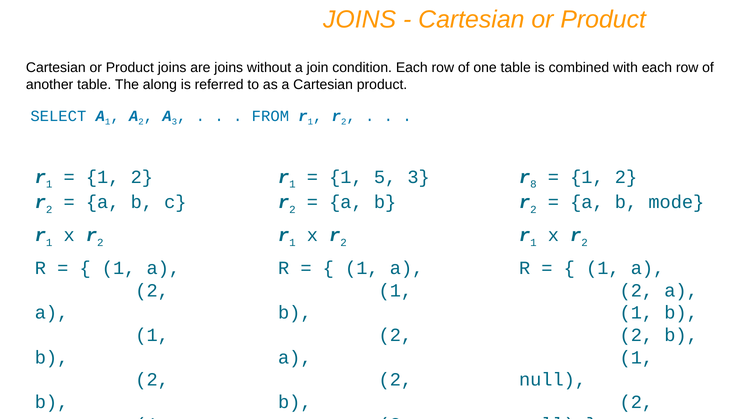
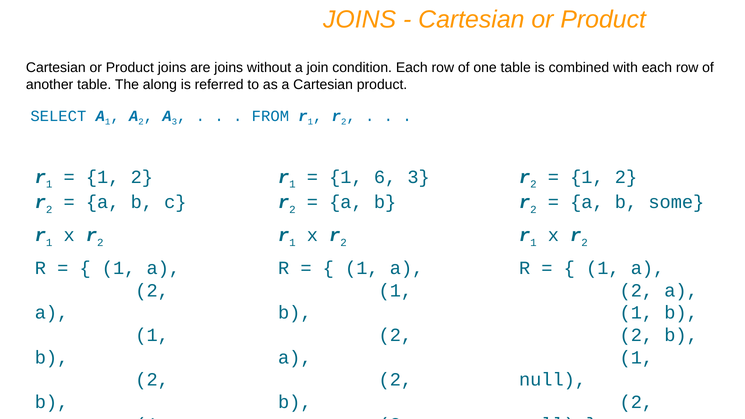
5: 5 -> 6
8 at (533, 184): 8 -> 2
mode: mode -> some
